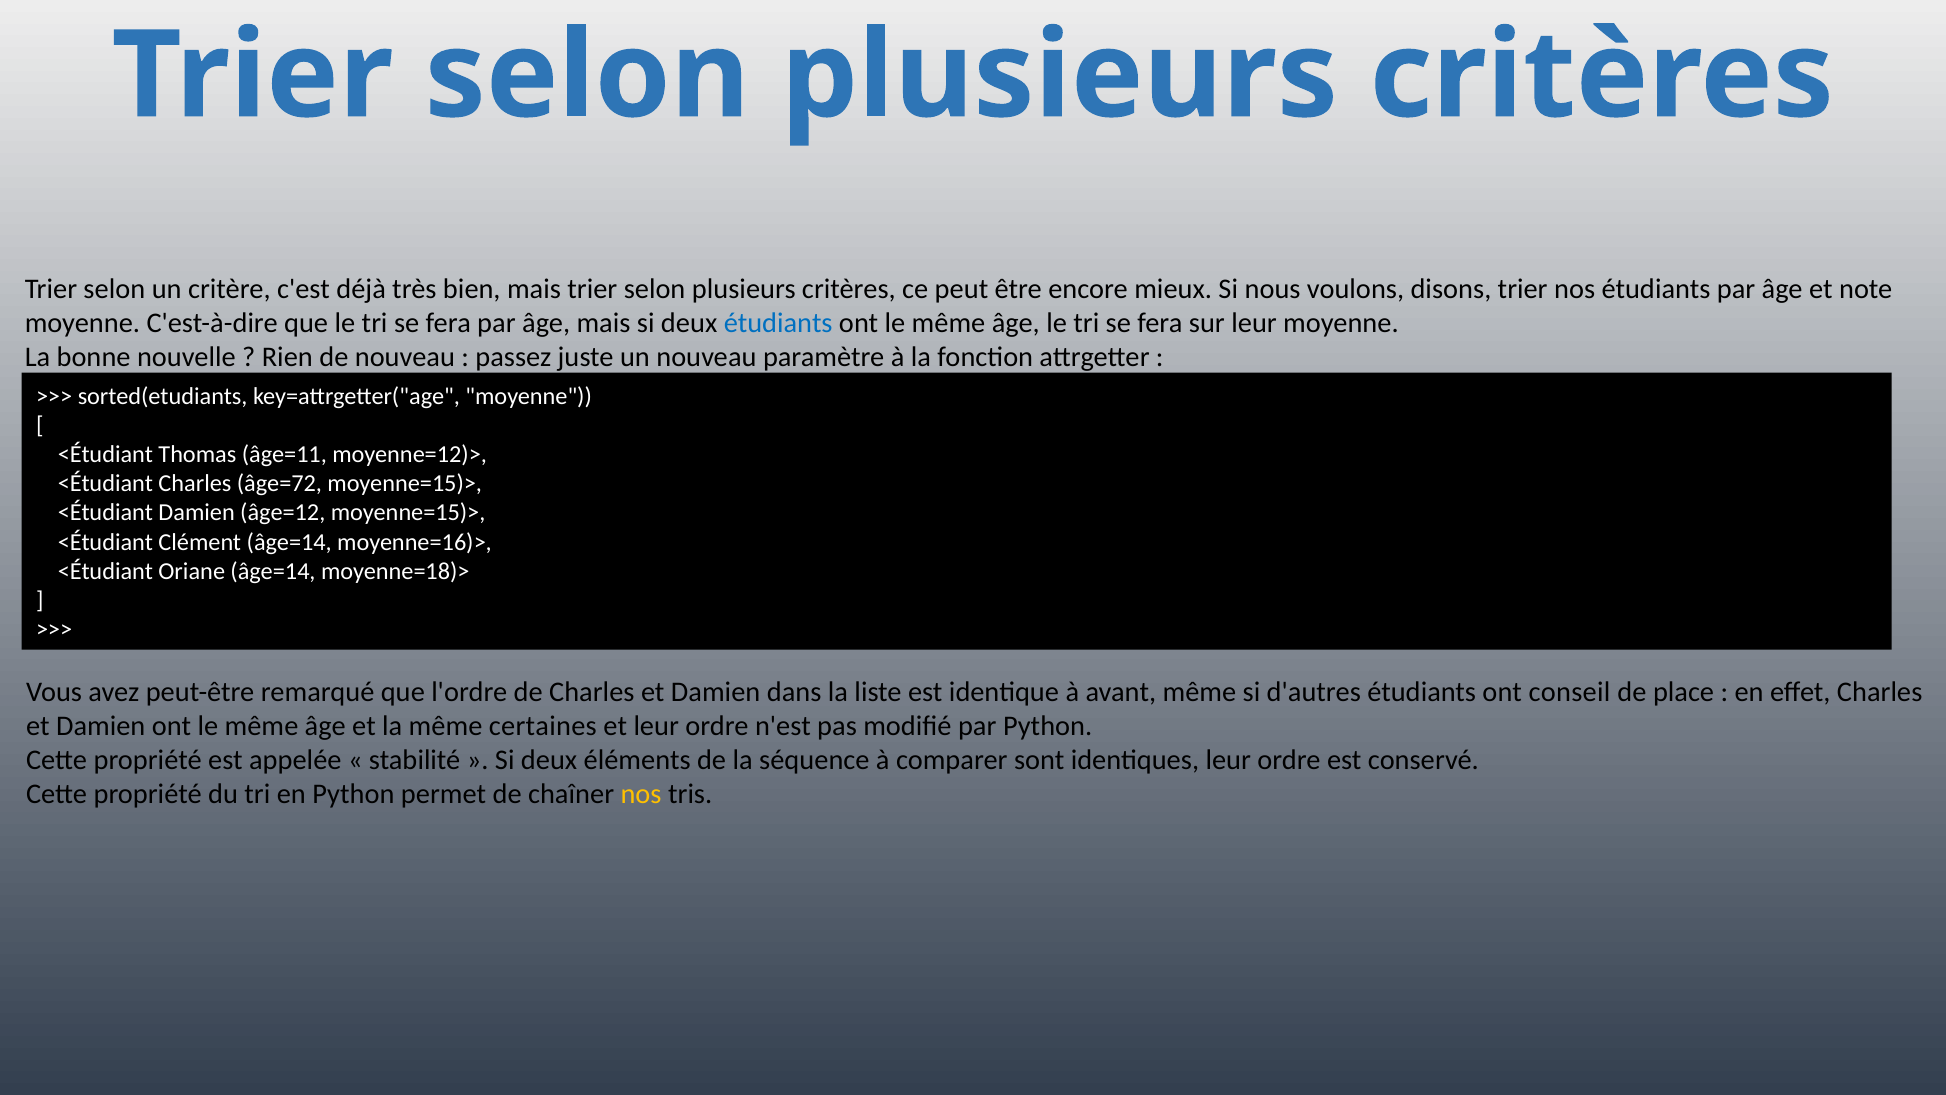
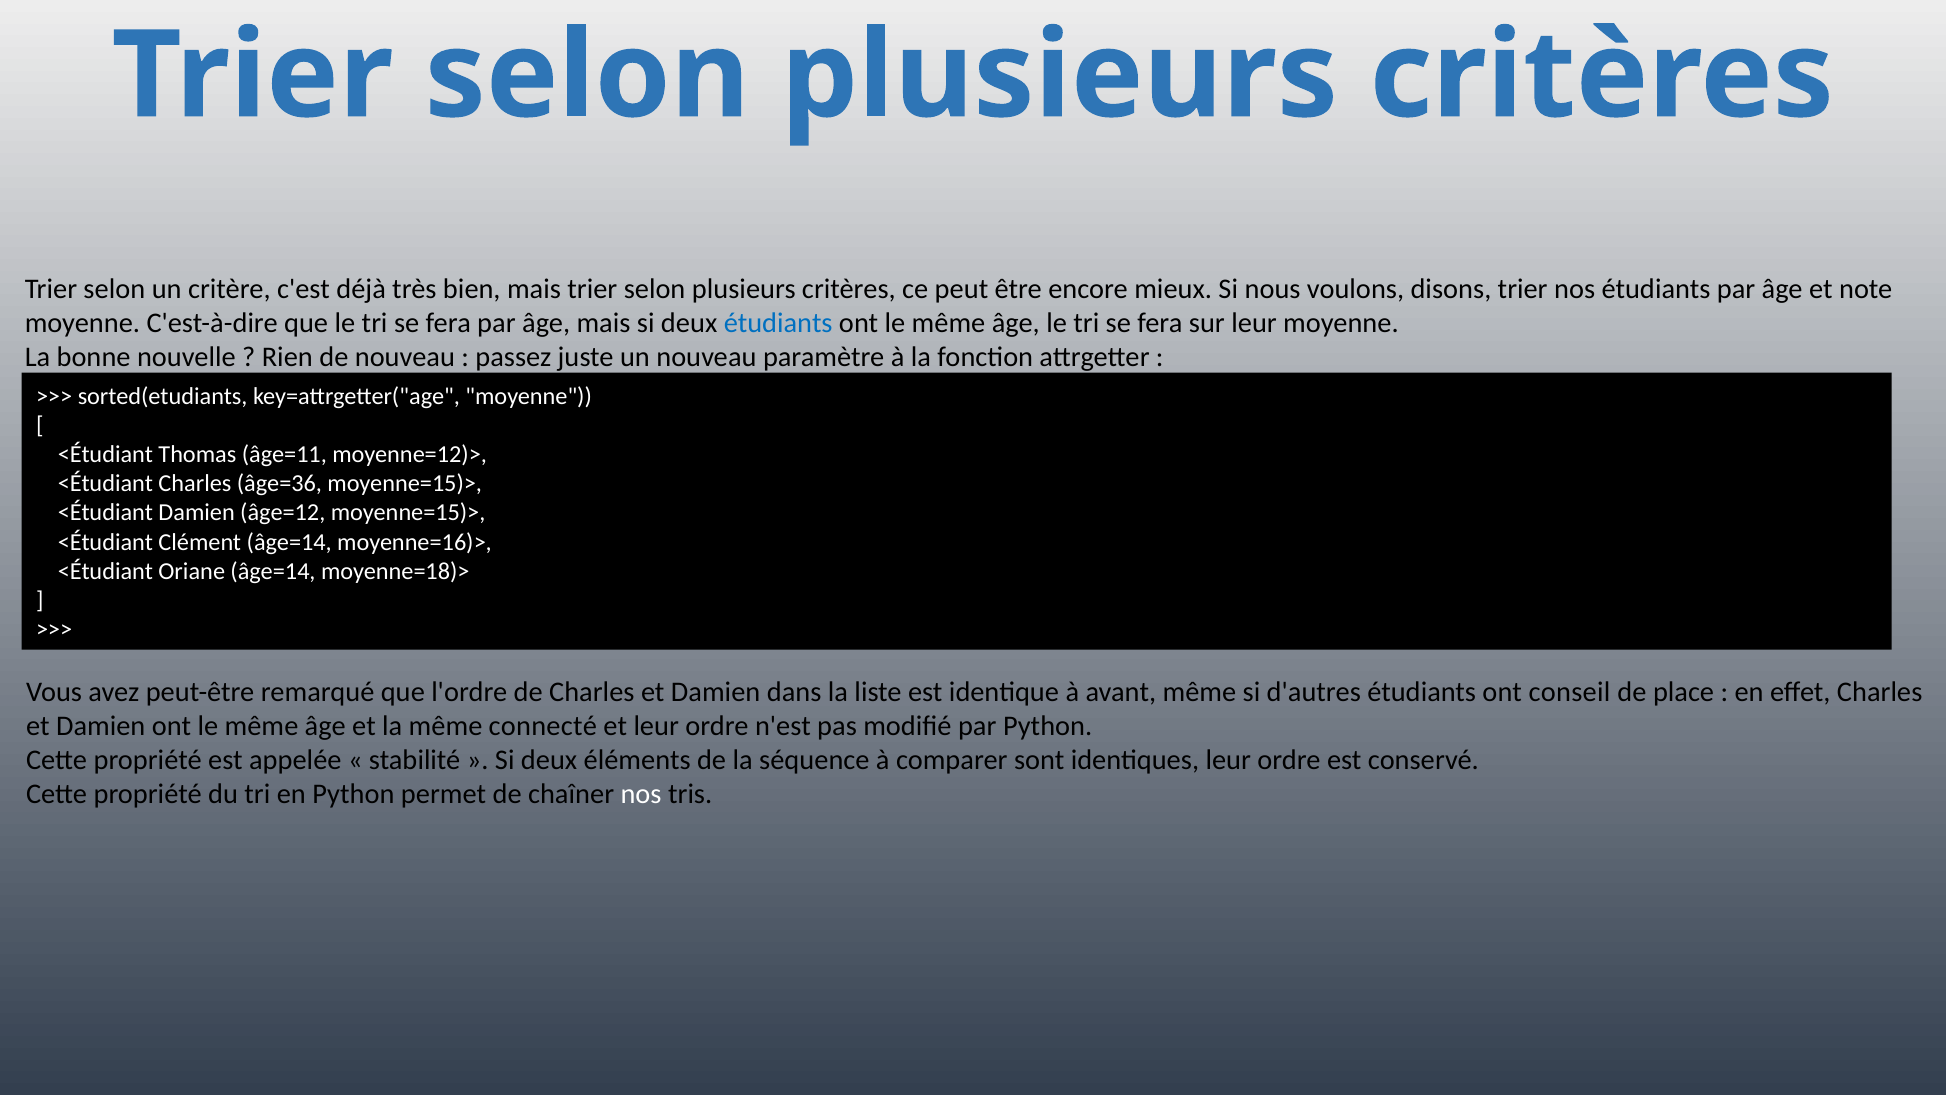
âge=72: âge=72 -> âge=36
certaines: certaines -> connecté
nos at (641, 794) colour: yellow -> white
